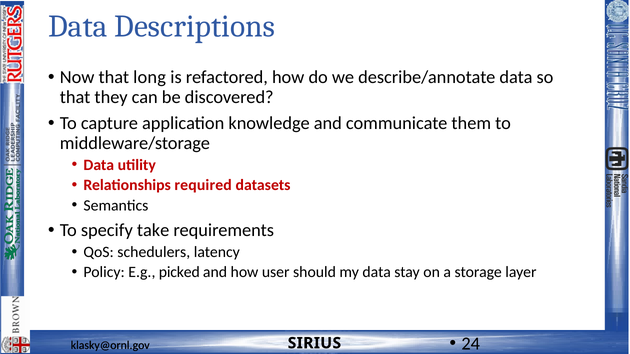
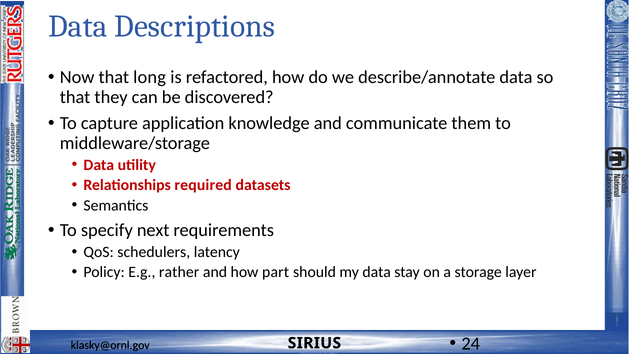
take: take -> next
picked: picked -> rather
user: user -> part
